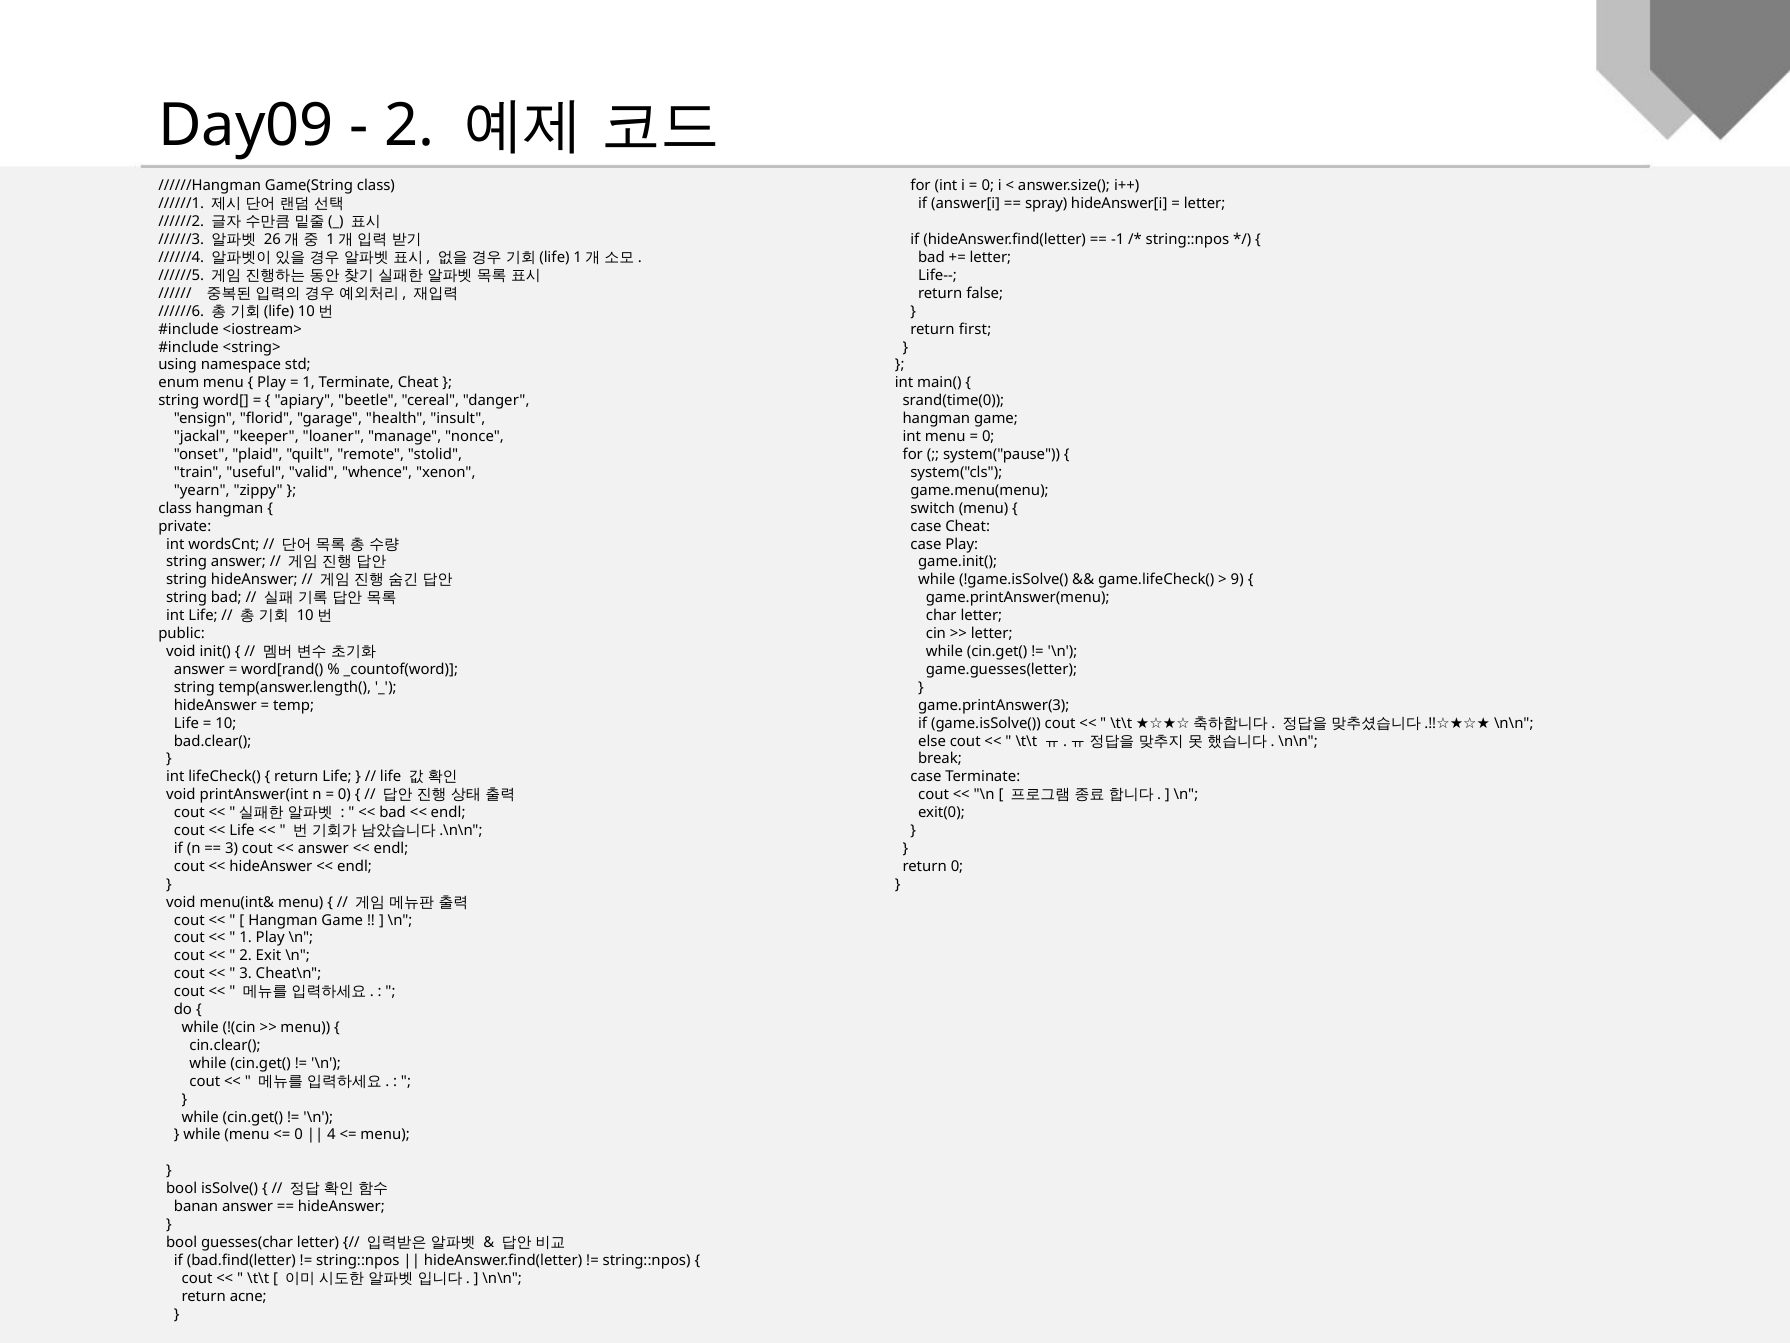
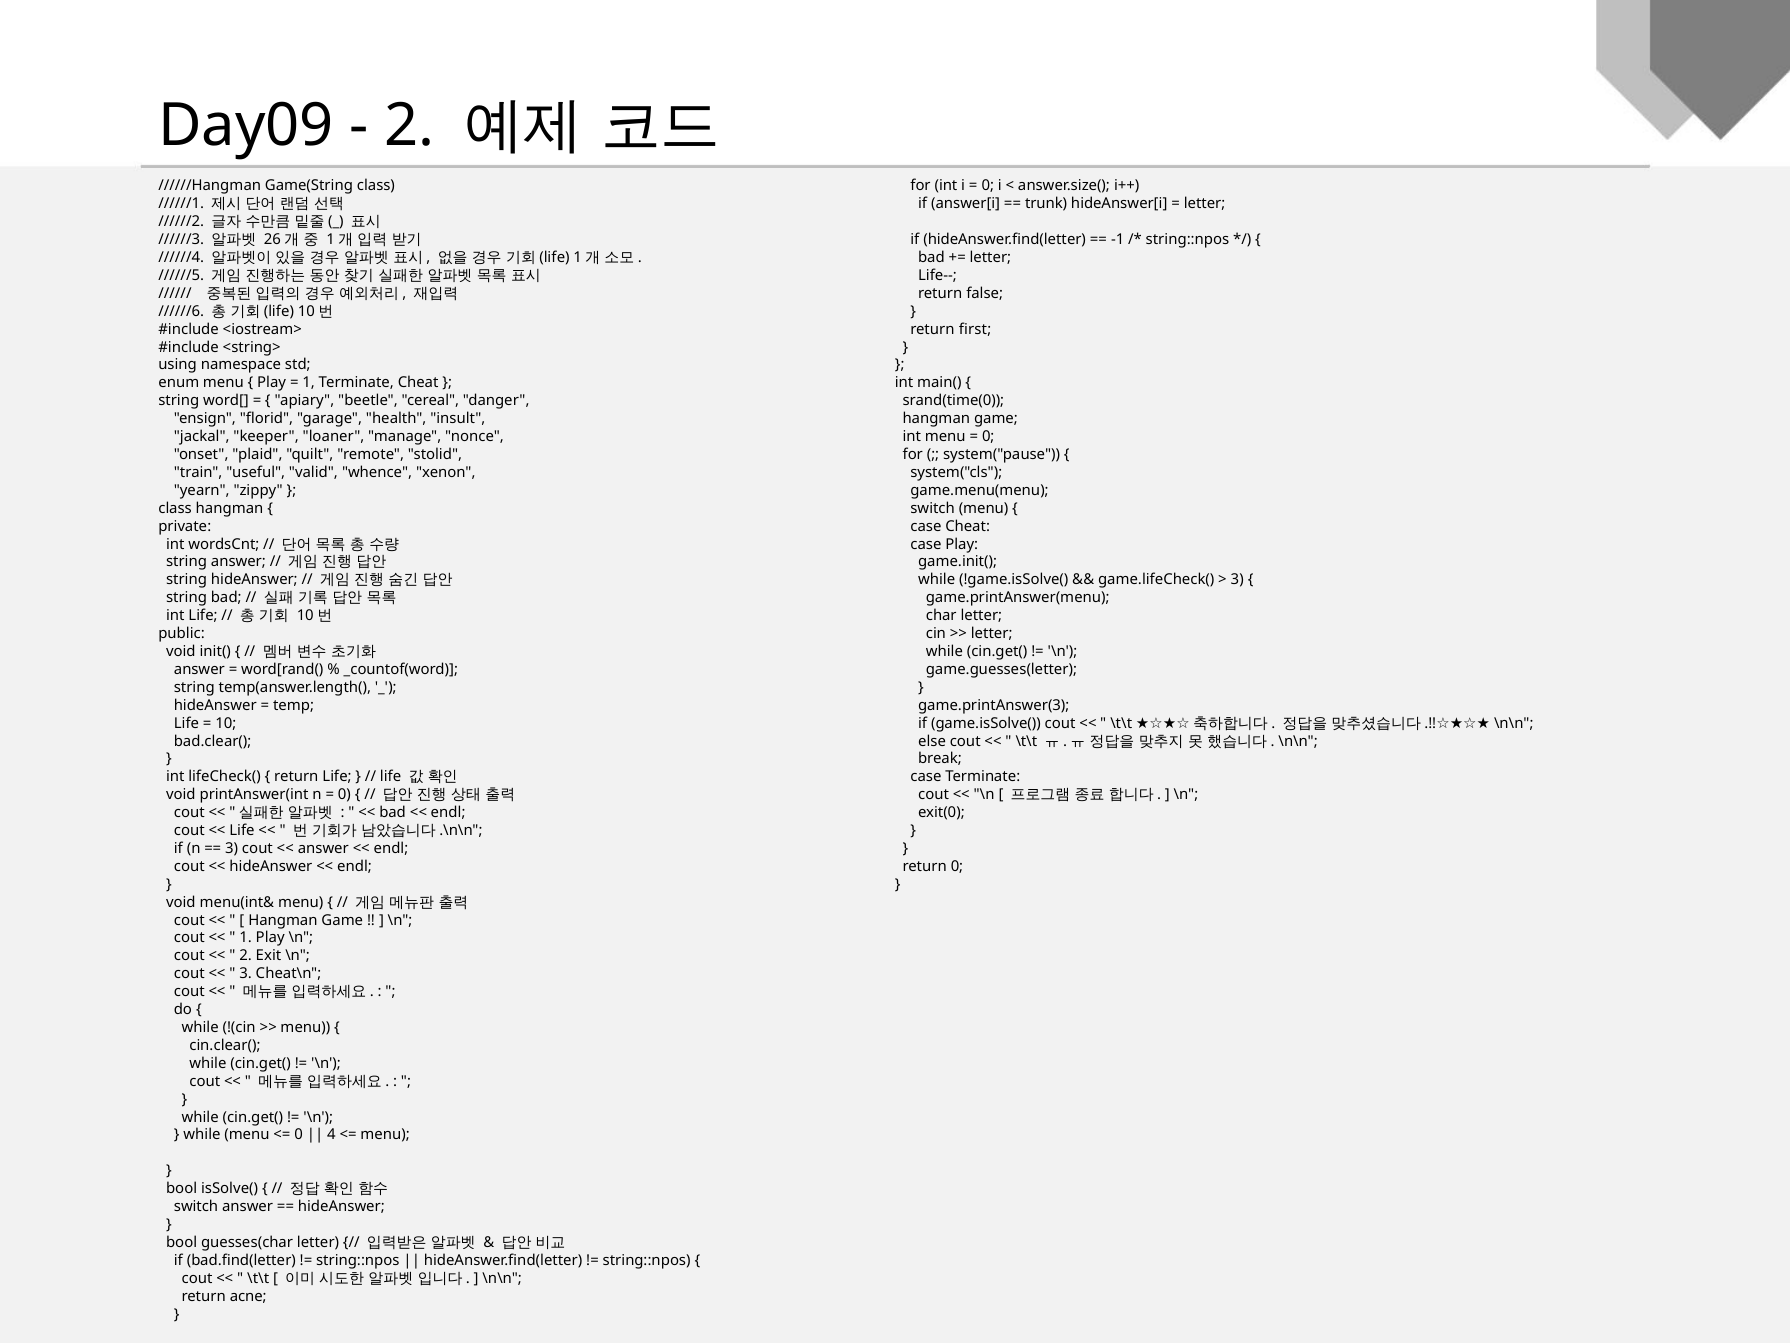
spray: spray -> trunk
9 at (1237, 580): 9 -> 3
banan at (196, 1206): banan -> switch
